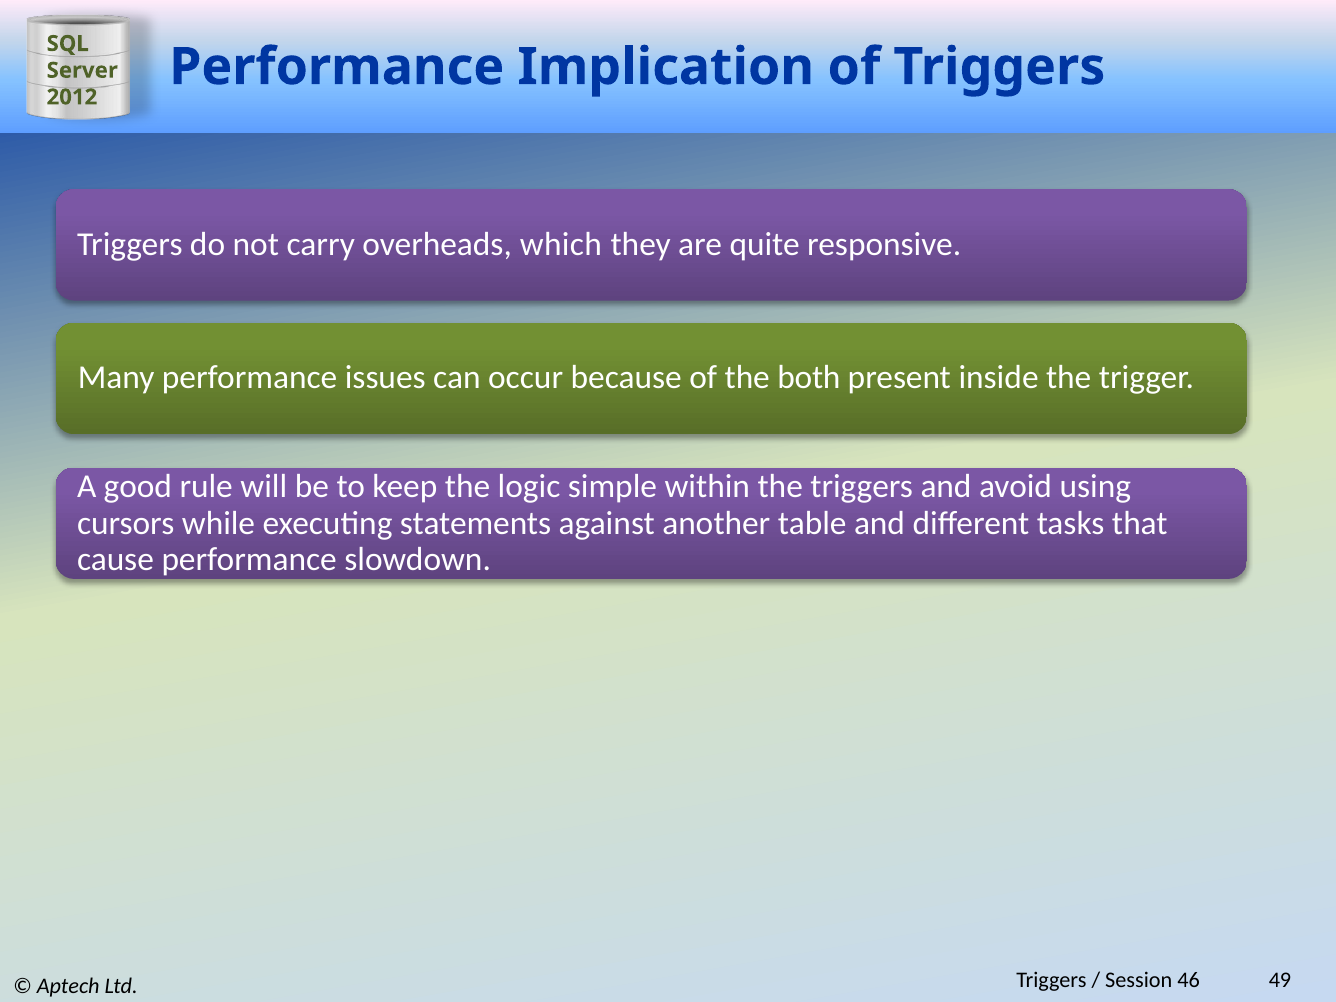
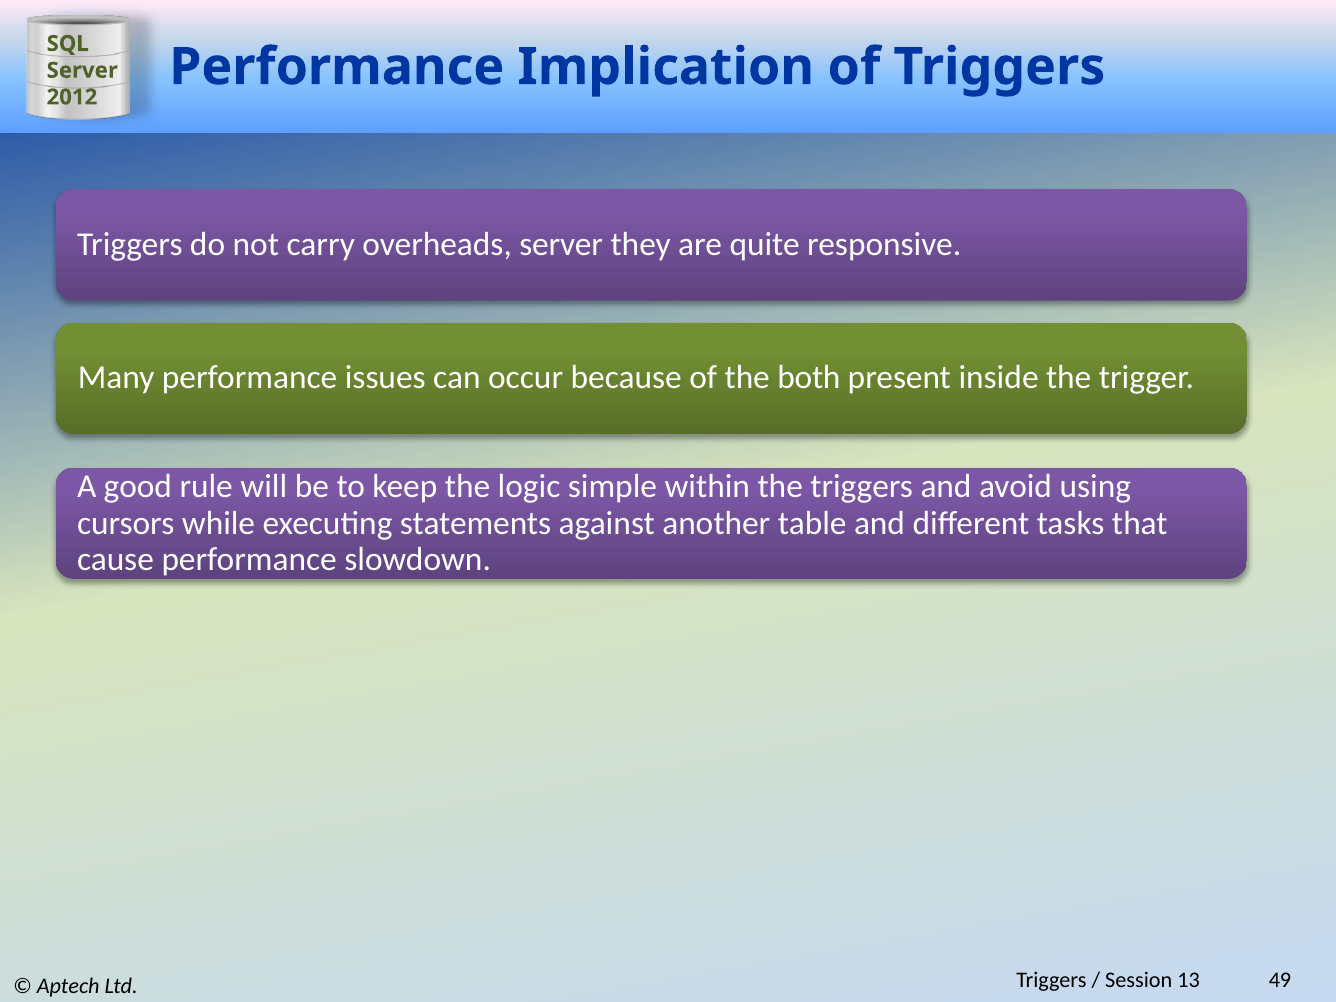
overheads which: which -> server
46: 46 -> 13
